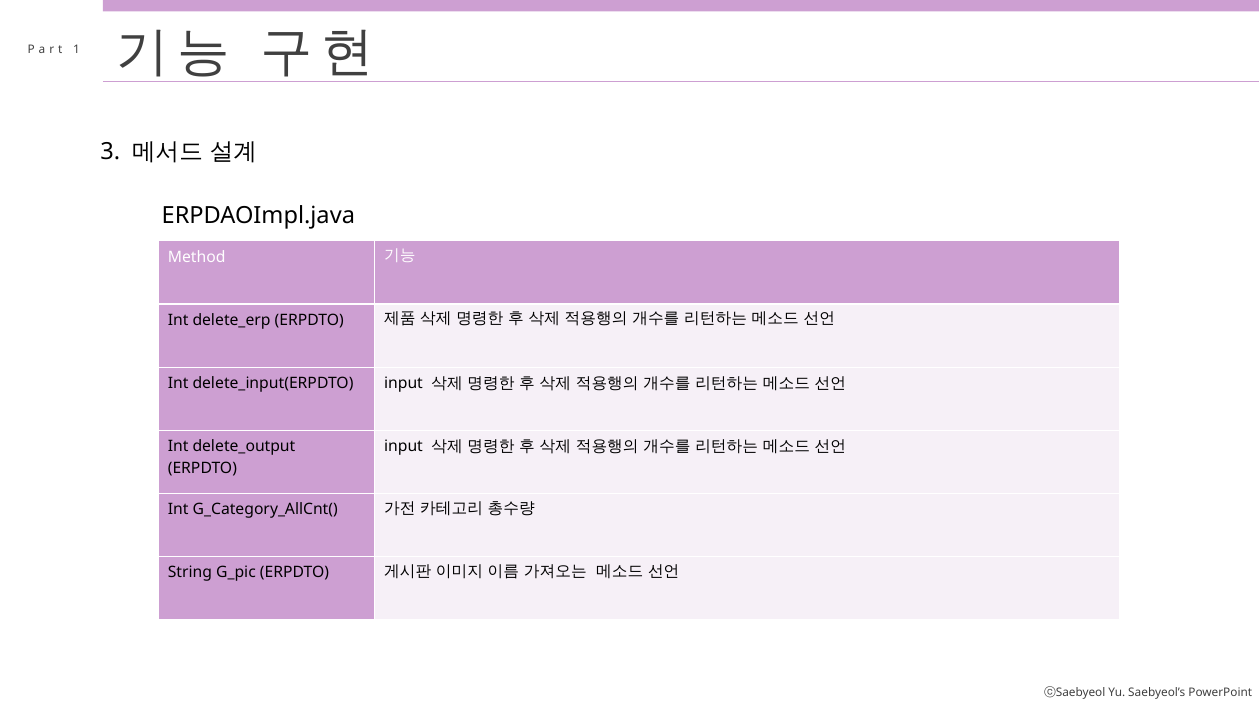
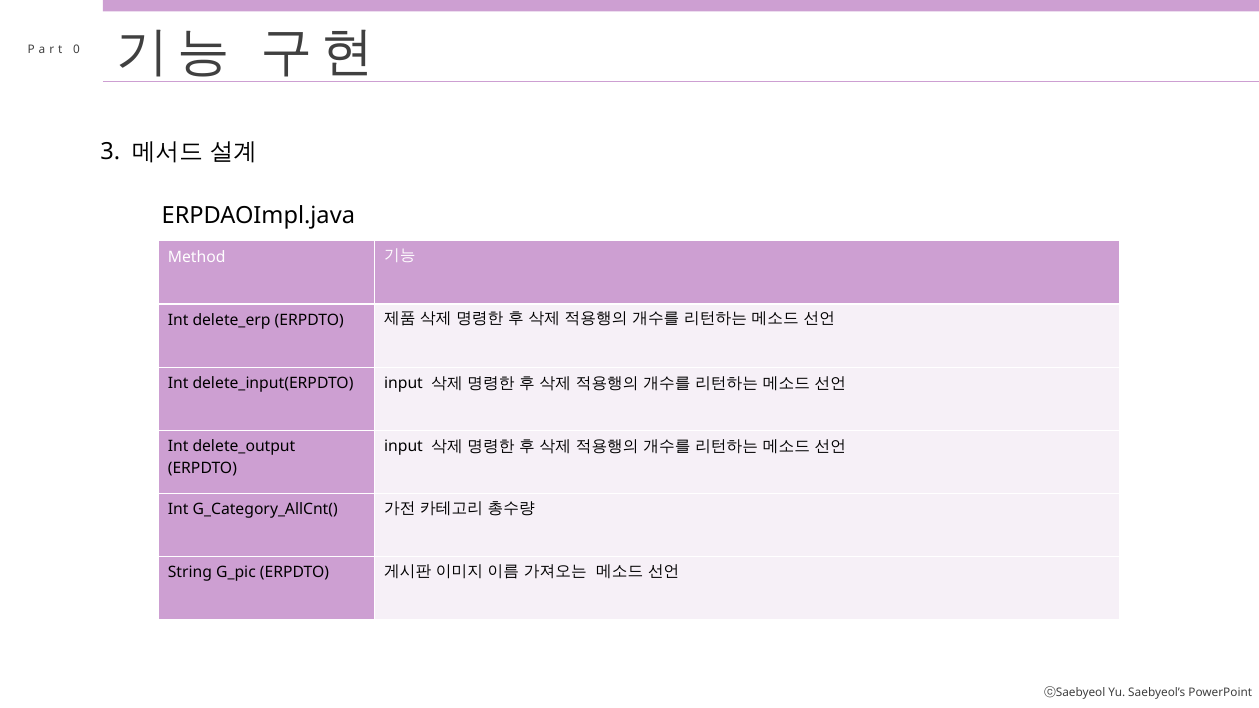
1: 1 -> 0
